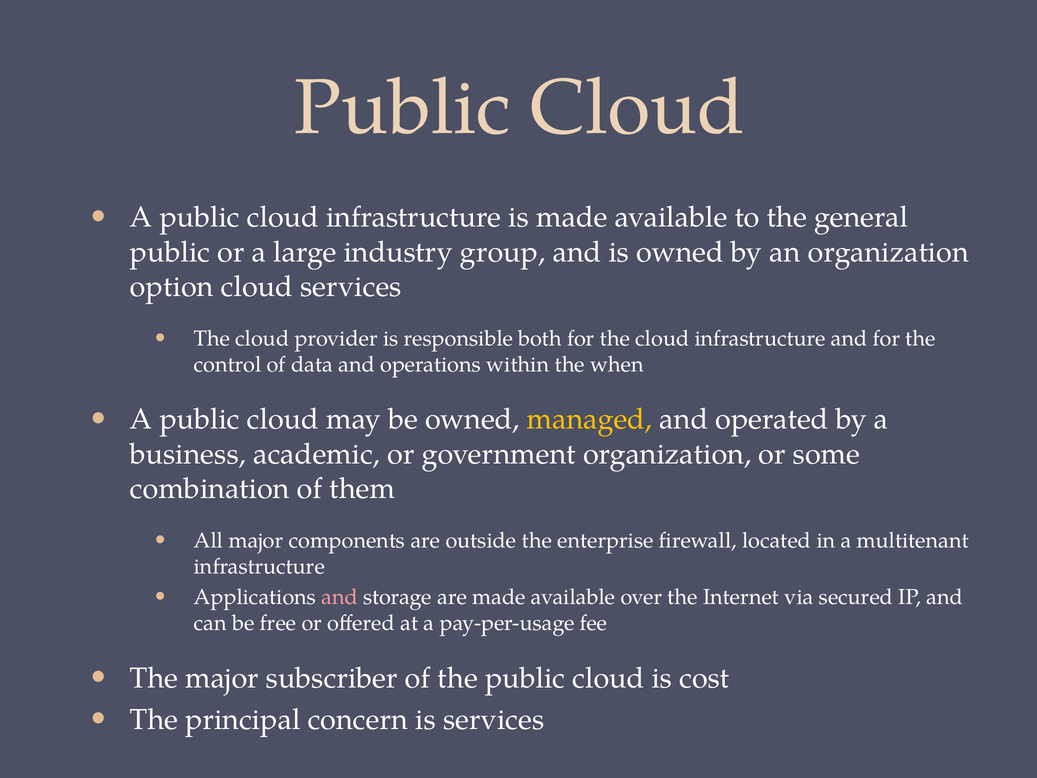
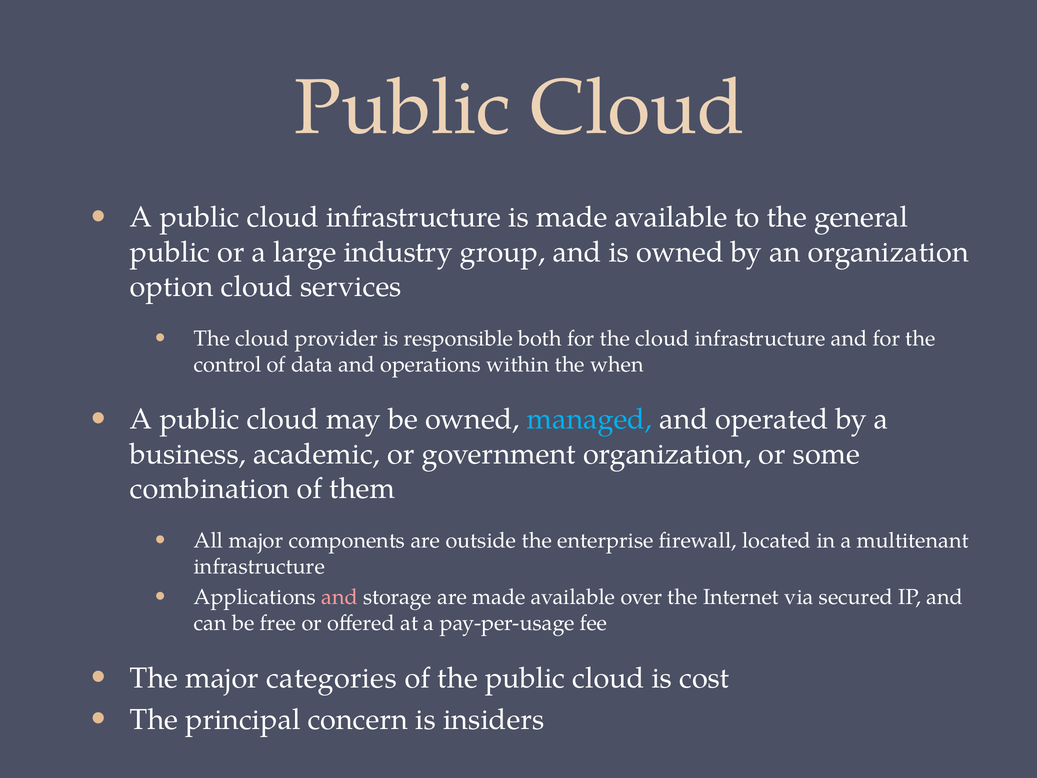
managed colour: yellow -> light blue
subscriber: subscriber -> categories
is services: services -> insiders
